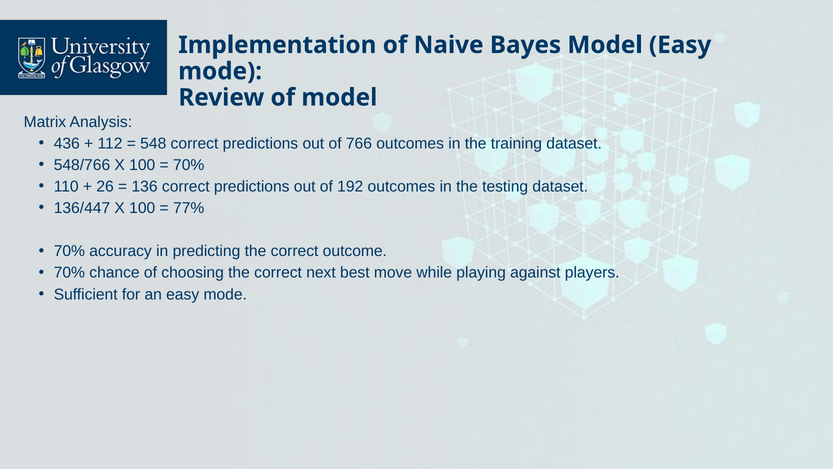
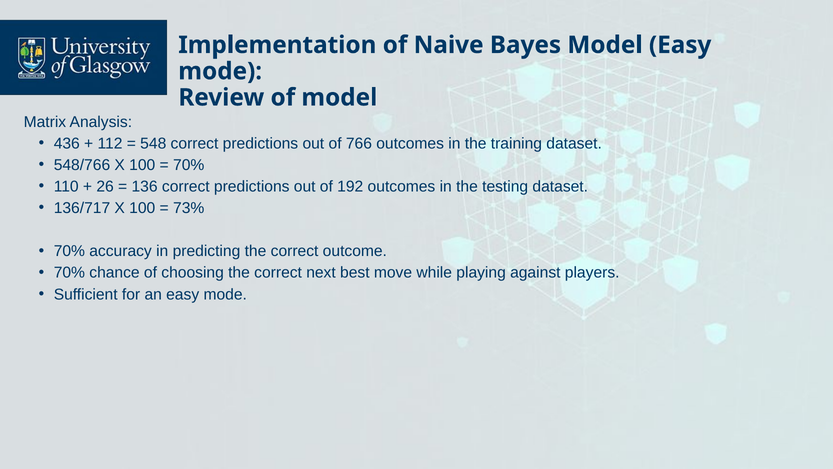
136/447: 136/447 -> 136/717
77%: 77% -> 73%
